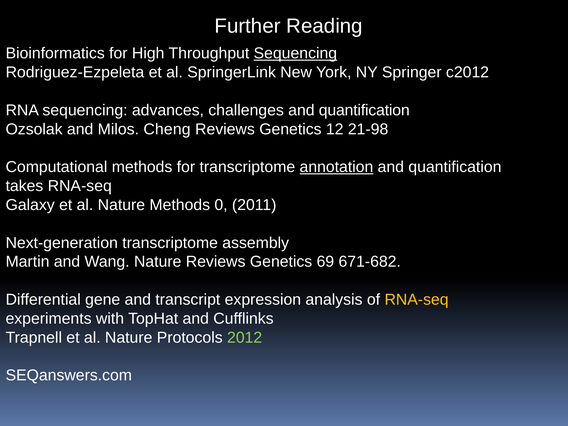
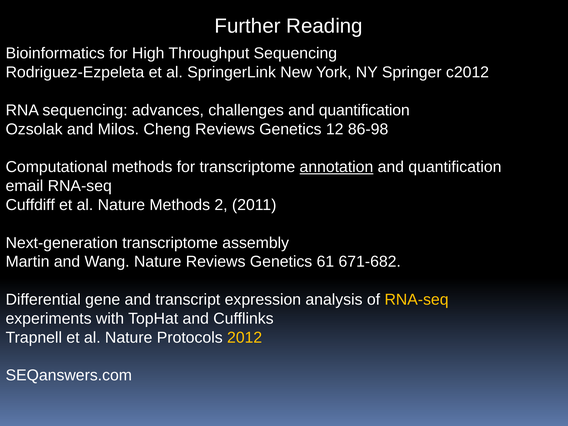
Sequencing at (295, 53) underline: present -> none
21-98: 21-98 -> 86-98
takes: takes -> email
Galaxy: Galaxy -> Cuffdiff
0: 0 -> 2
69: 69 -> 61
2012 colour: light green -> yellow
